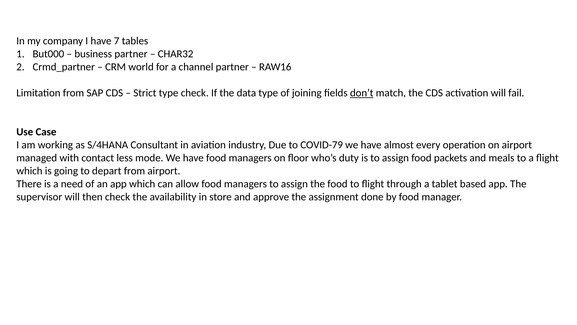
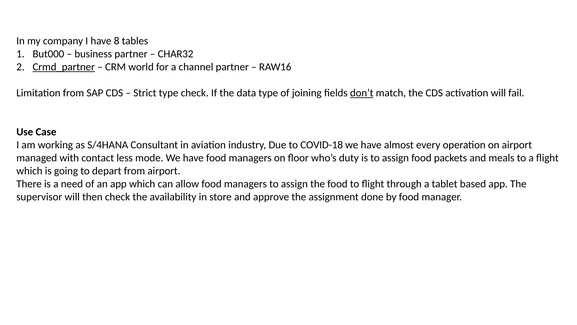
7: 7 -> 8
Crmd_partner underline: none -> present
COVID-79: COVID-79 -> COVID-18
